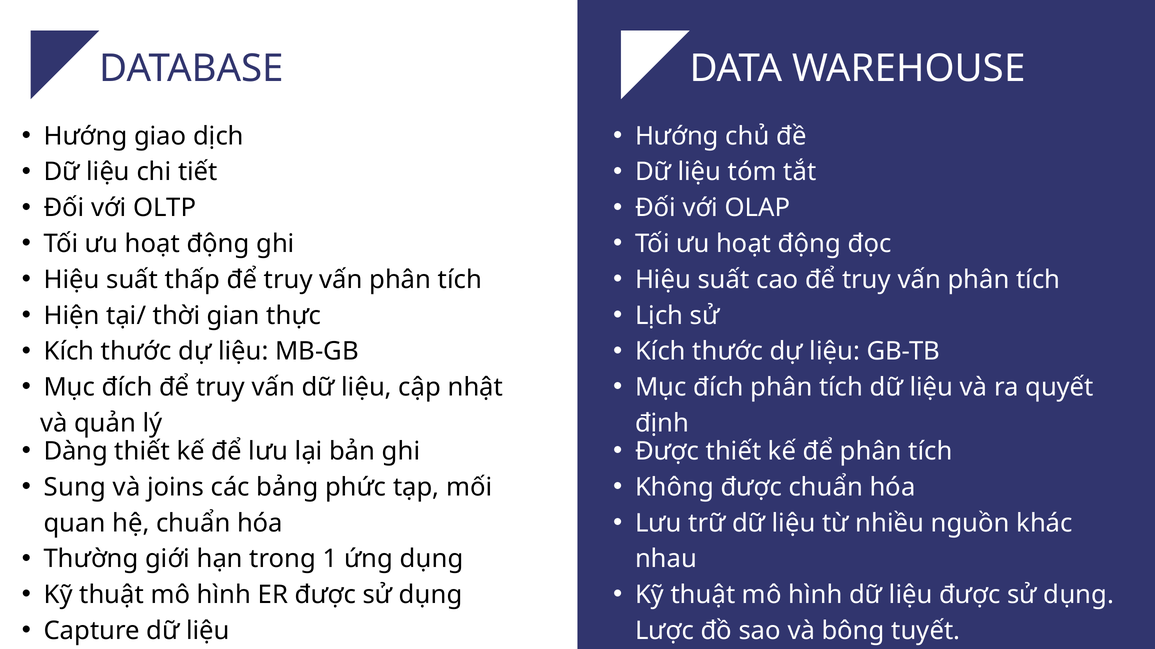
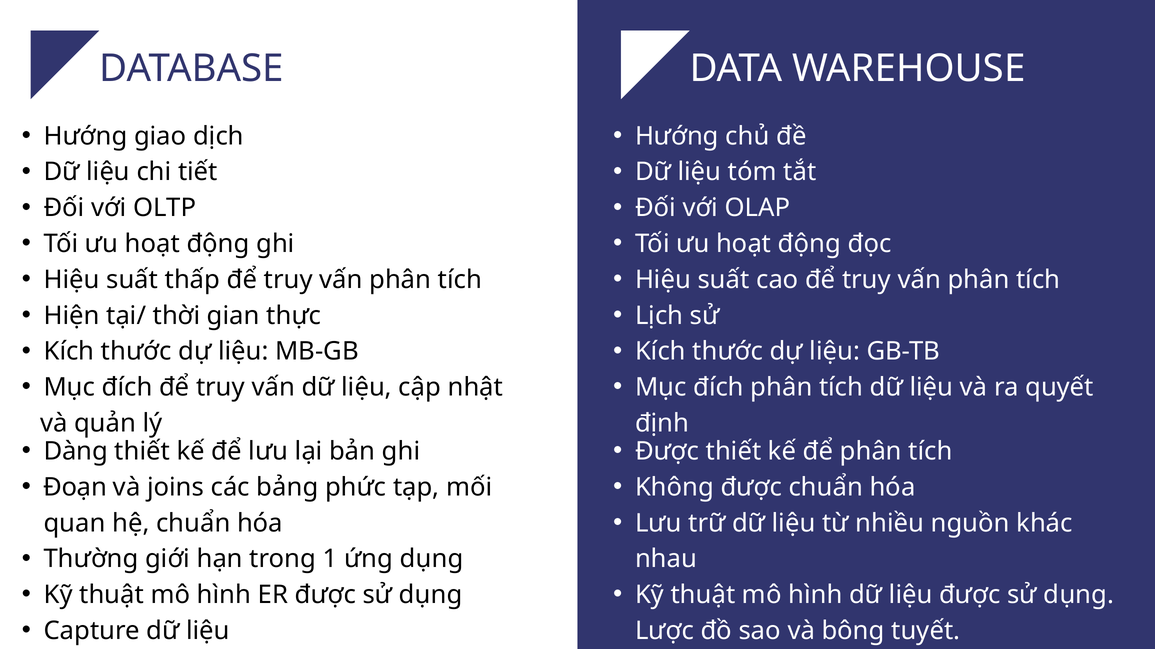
Sung: Sung -> Đoạn
